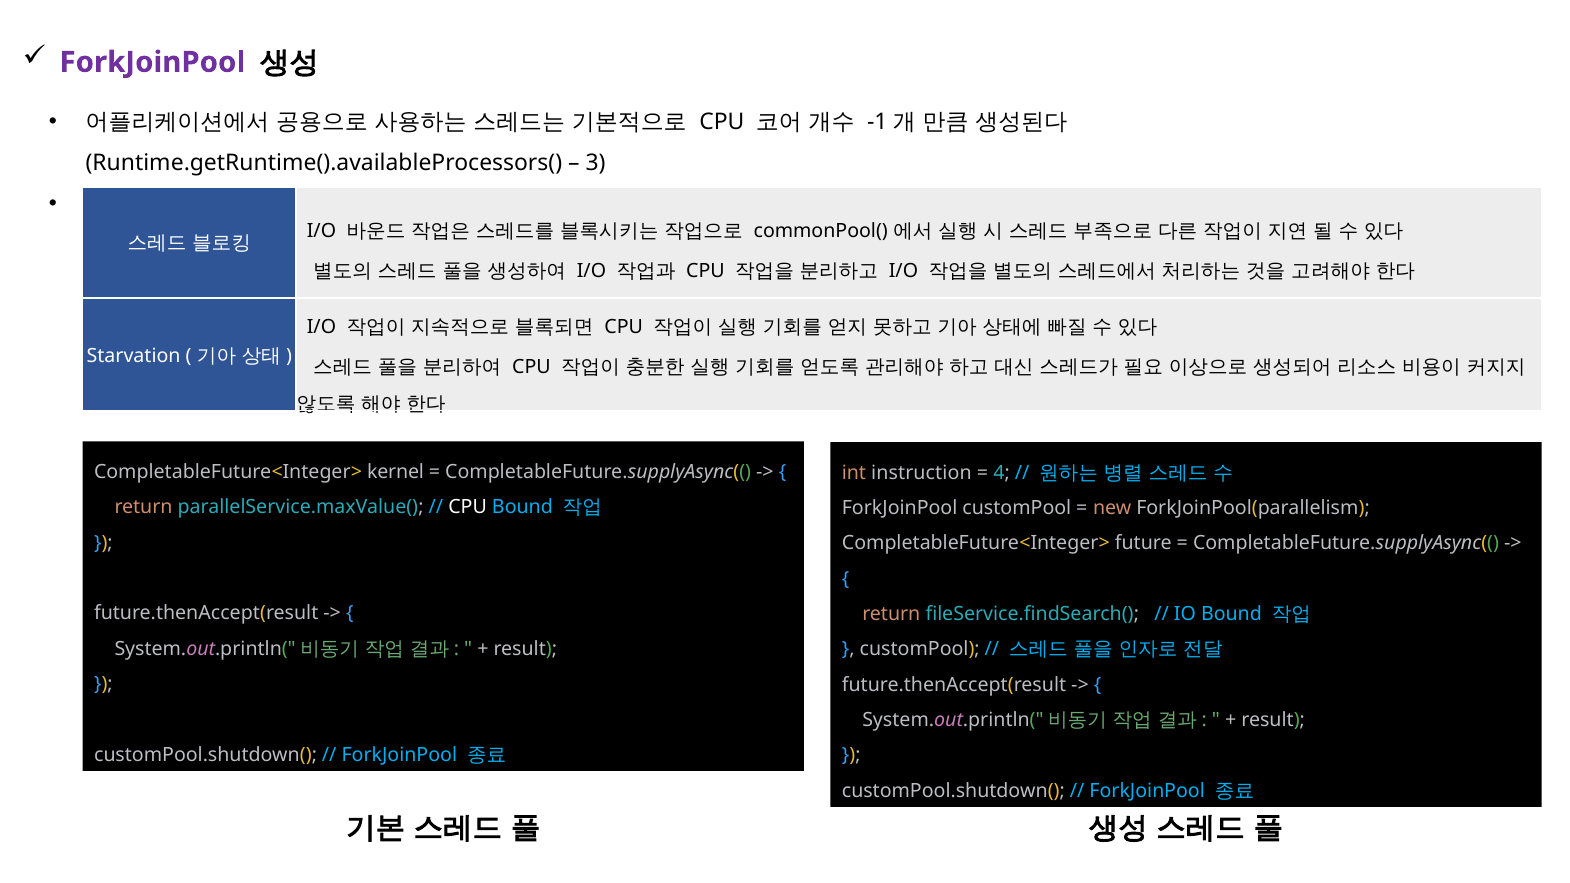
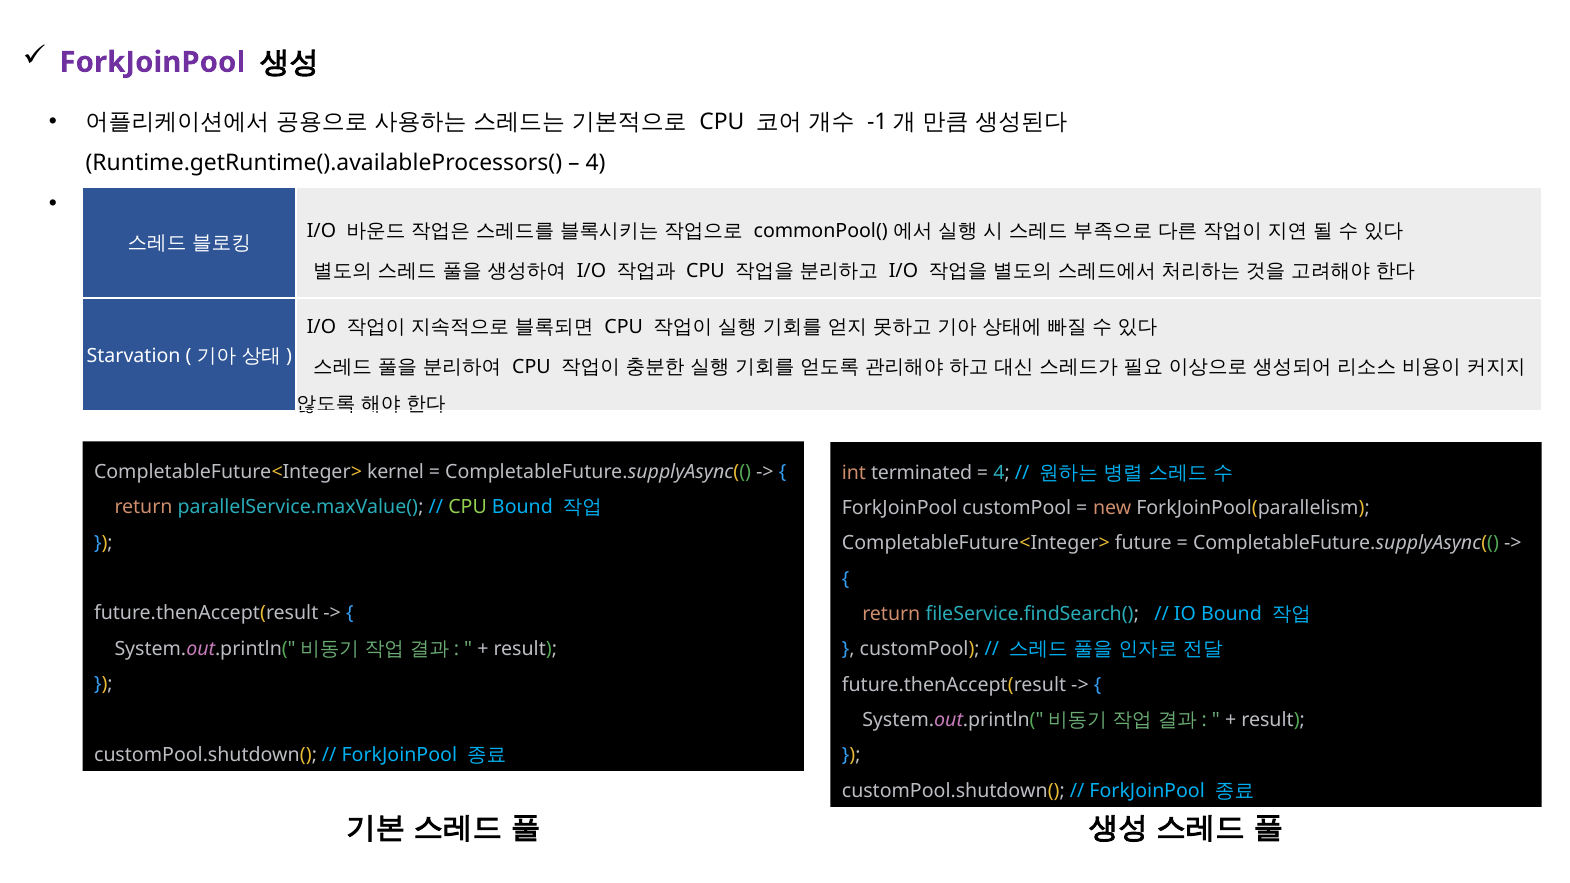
3 at (596, 163): 3 -> 4
instruction: instruction -> terminated
CPU at (468, 508) colour: white -> light green
